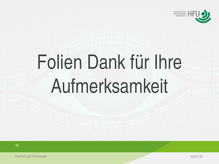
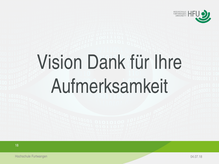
Folien: Folien -> Vision
